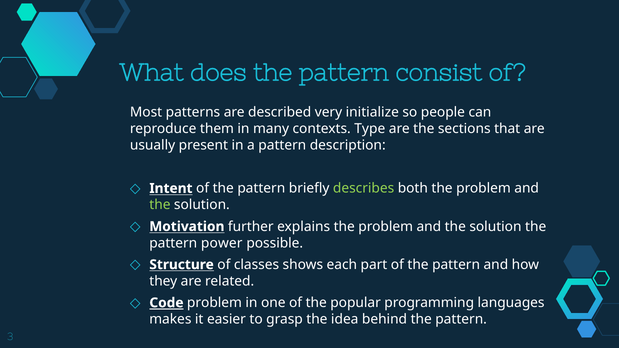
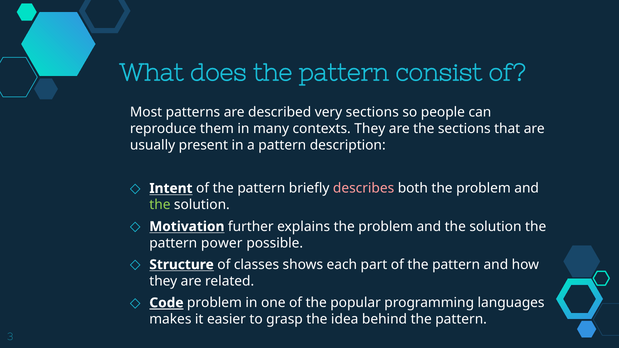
very initialize: initialize -> sections
contexts Type: Type -> They
describes colour: light green -> pink
